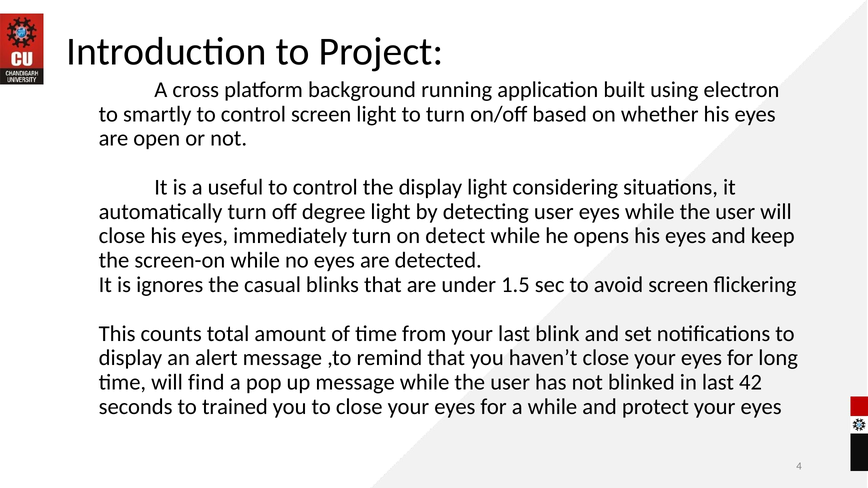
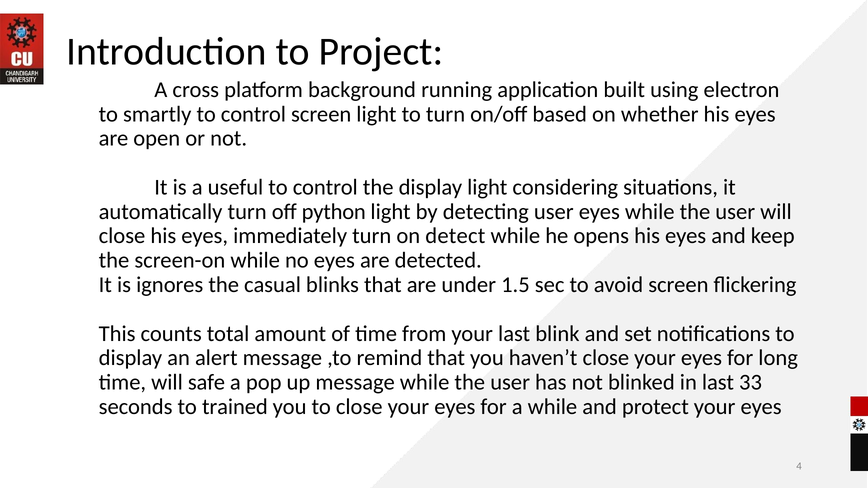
degree: degree -> python
find: find -> safe
42: 42 -> 33
